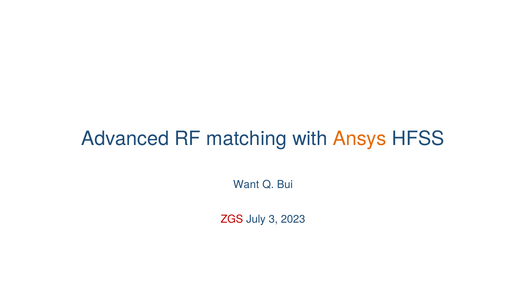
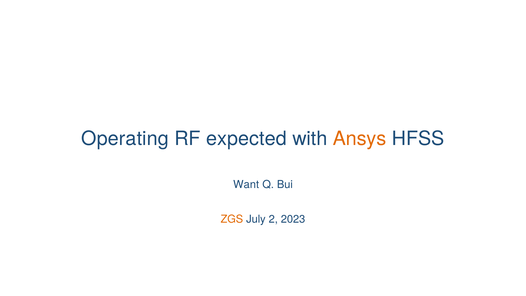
Advanced: Advanced -> Operating
matching: matching -> expected
ZGS colour: red -> orange
3: 3 -> 2
